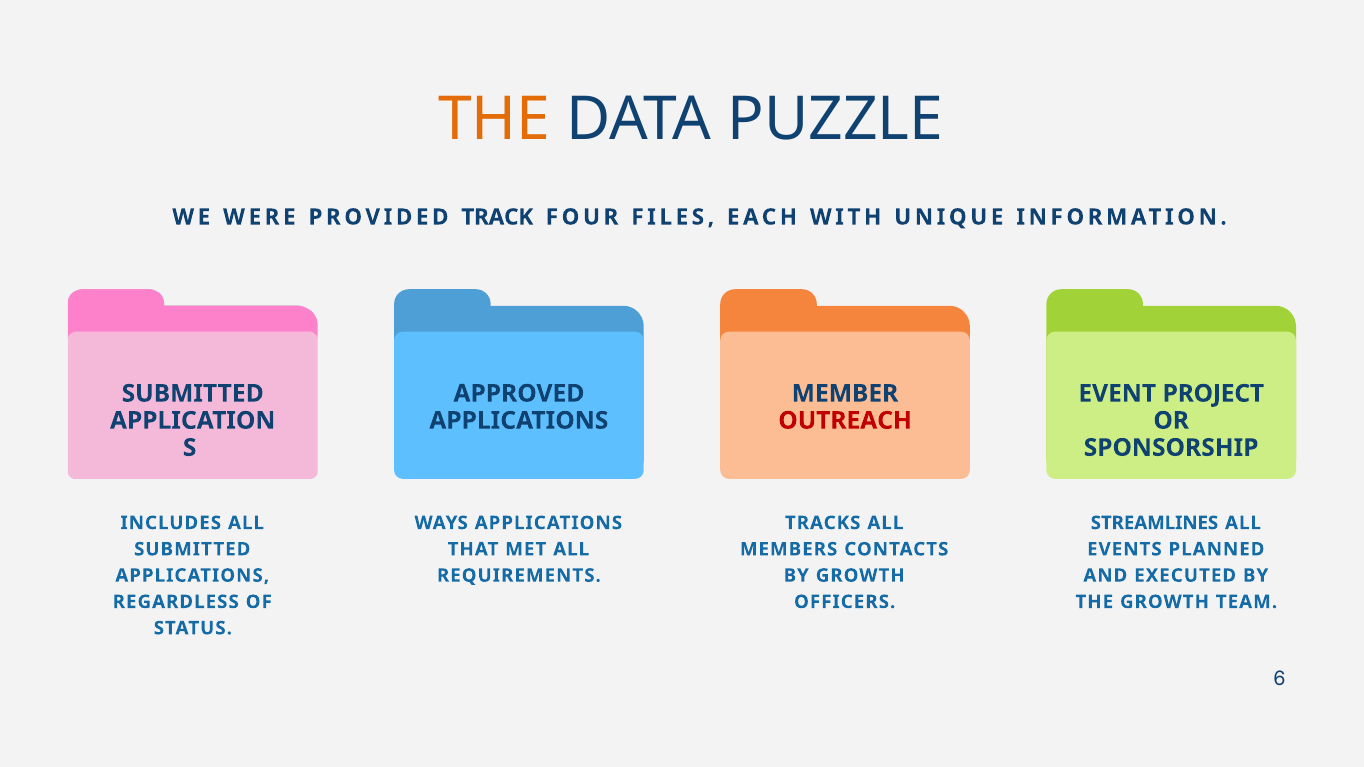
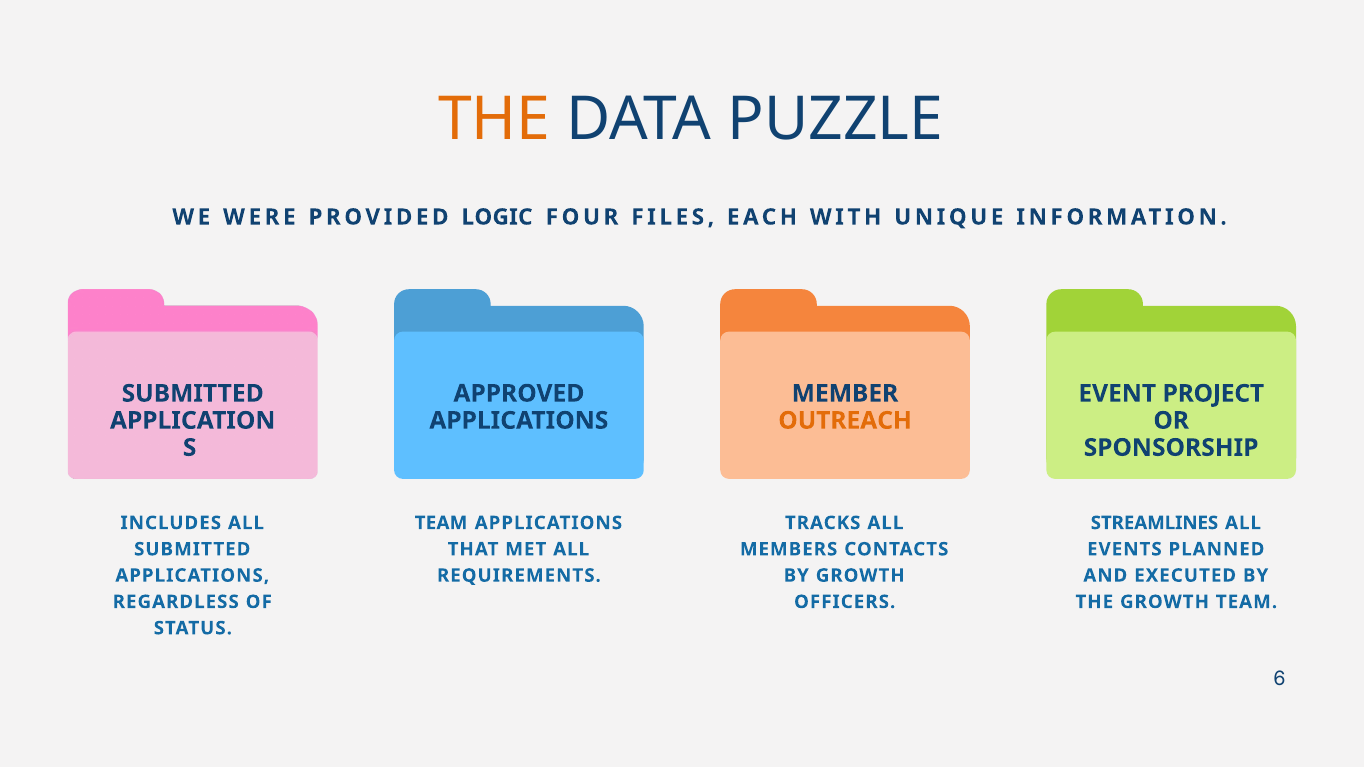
TRACK: TRACK -> LOGIC
OUTREACH colour: red -> orange
WAYS at (441, 523): WAYS -> TEAM
